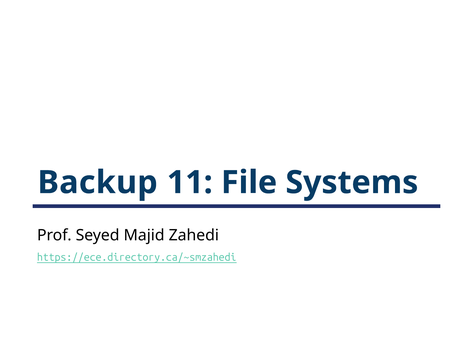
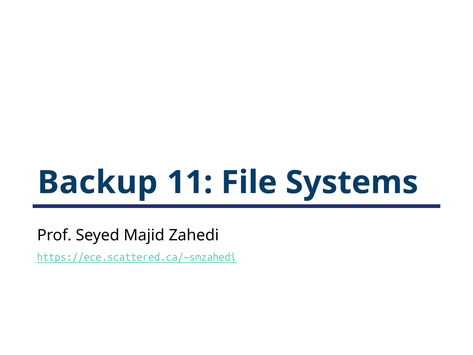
https://ece.directory.ca/~smzahedi: https://ece.directory.ca/~smzahedi -> https://ece.scattered.ca/~smzahedi
